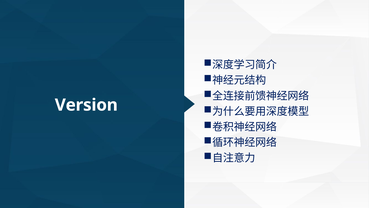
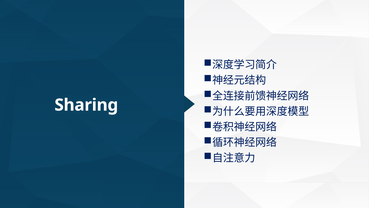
Version: Version -> Sharing
